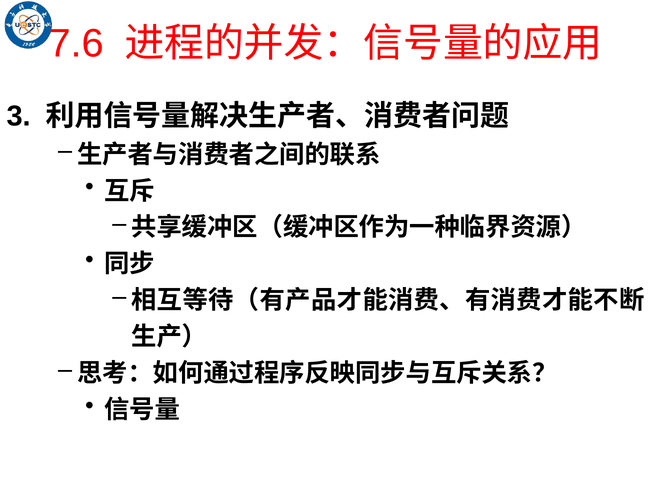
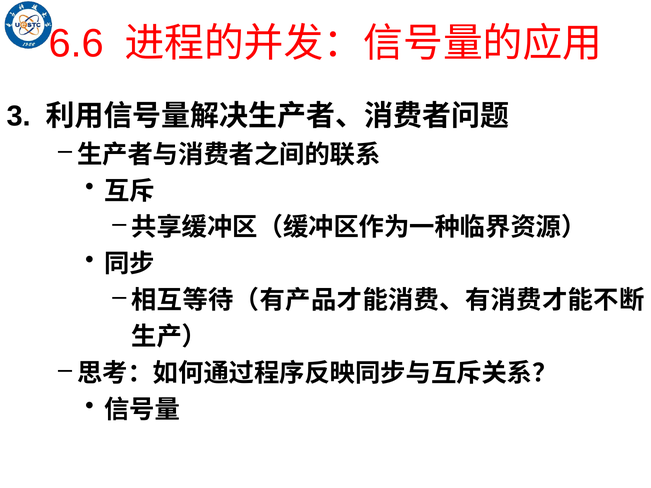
7.6: 7.6 -> 6.6
